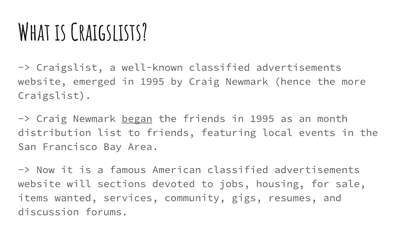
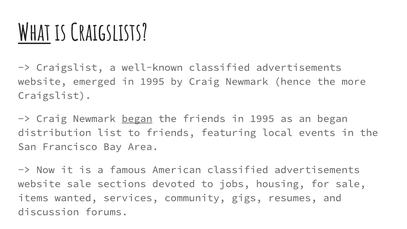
What underline: none -> present
an month: month -> began
website will: will -> sale
